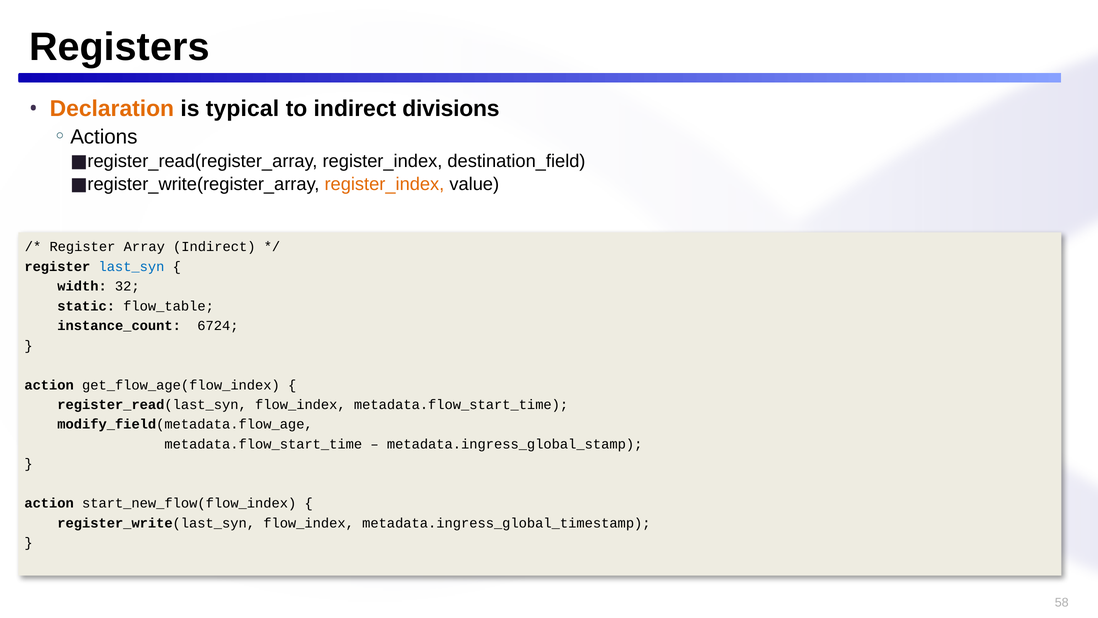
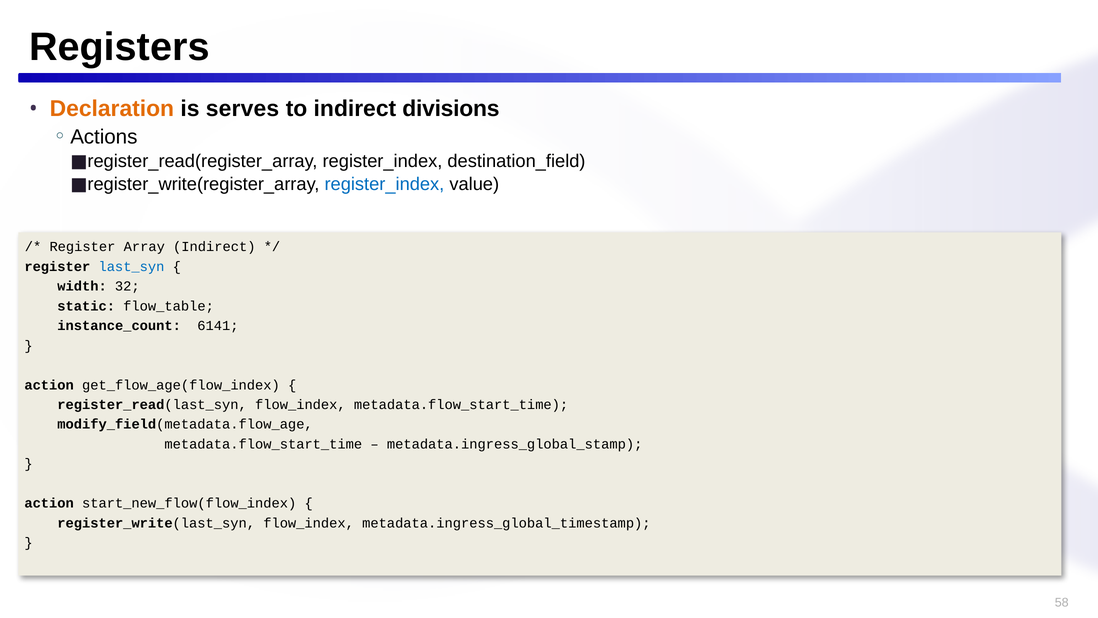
typical: typical -> serves
register_index at (384, 184) colour: orange -> blue
6724: 6724 -> 6141
